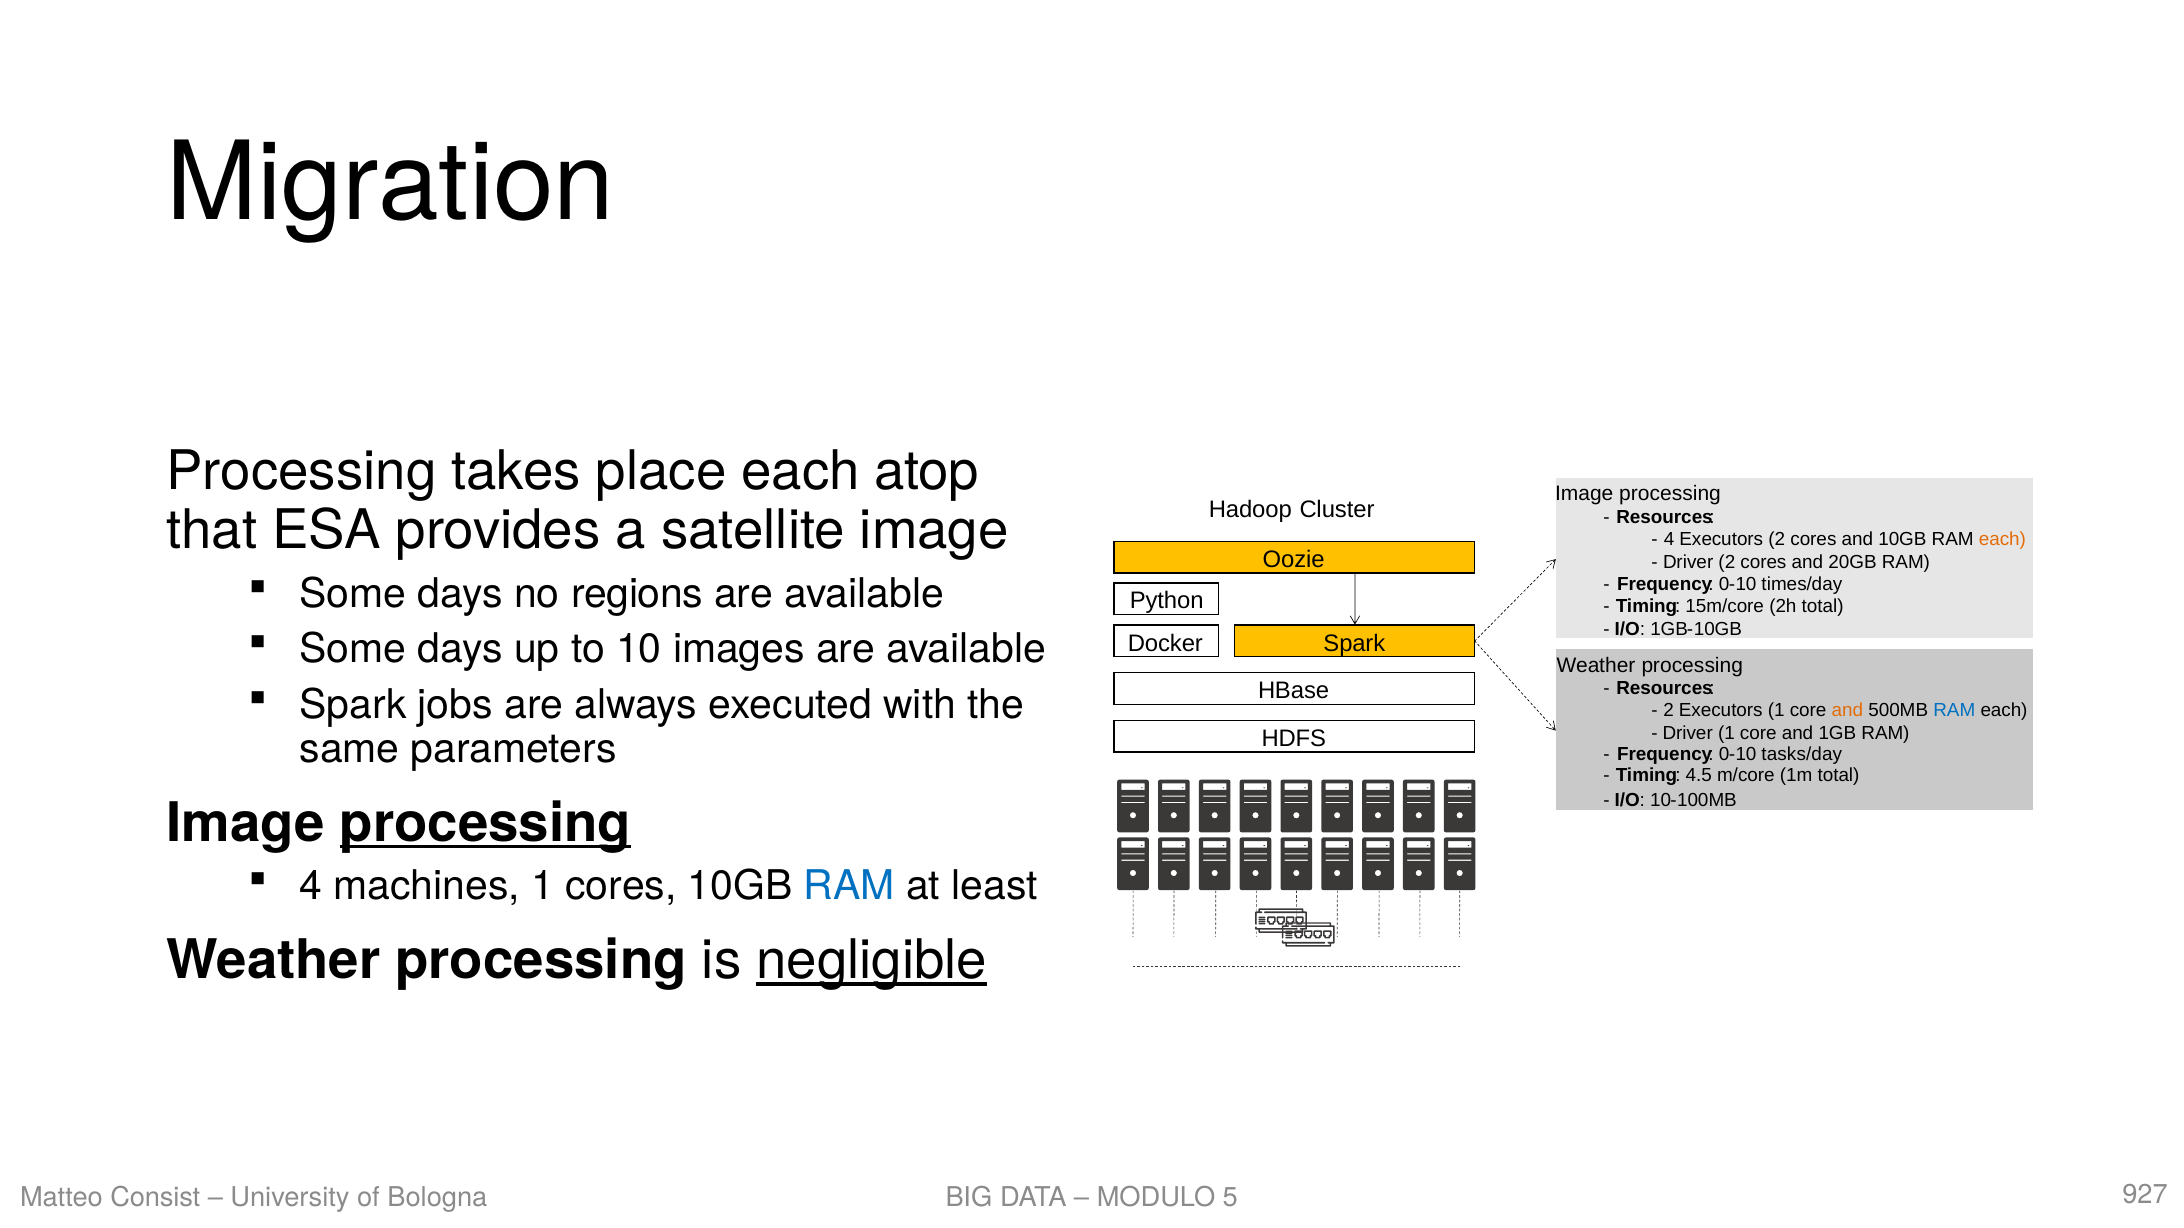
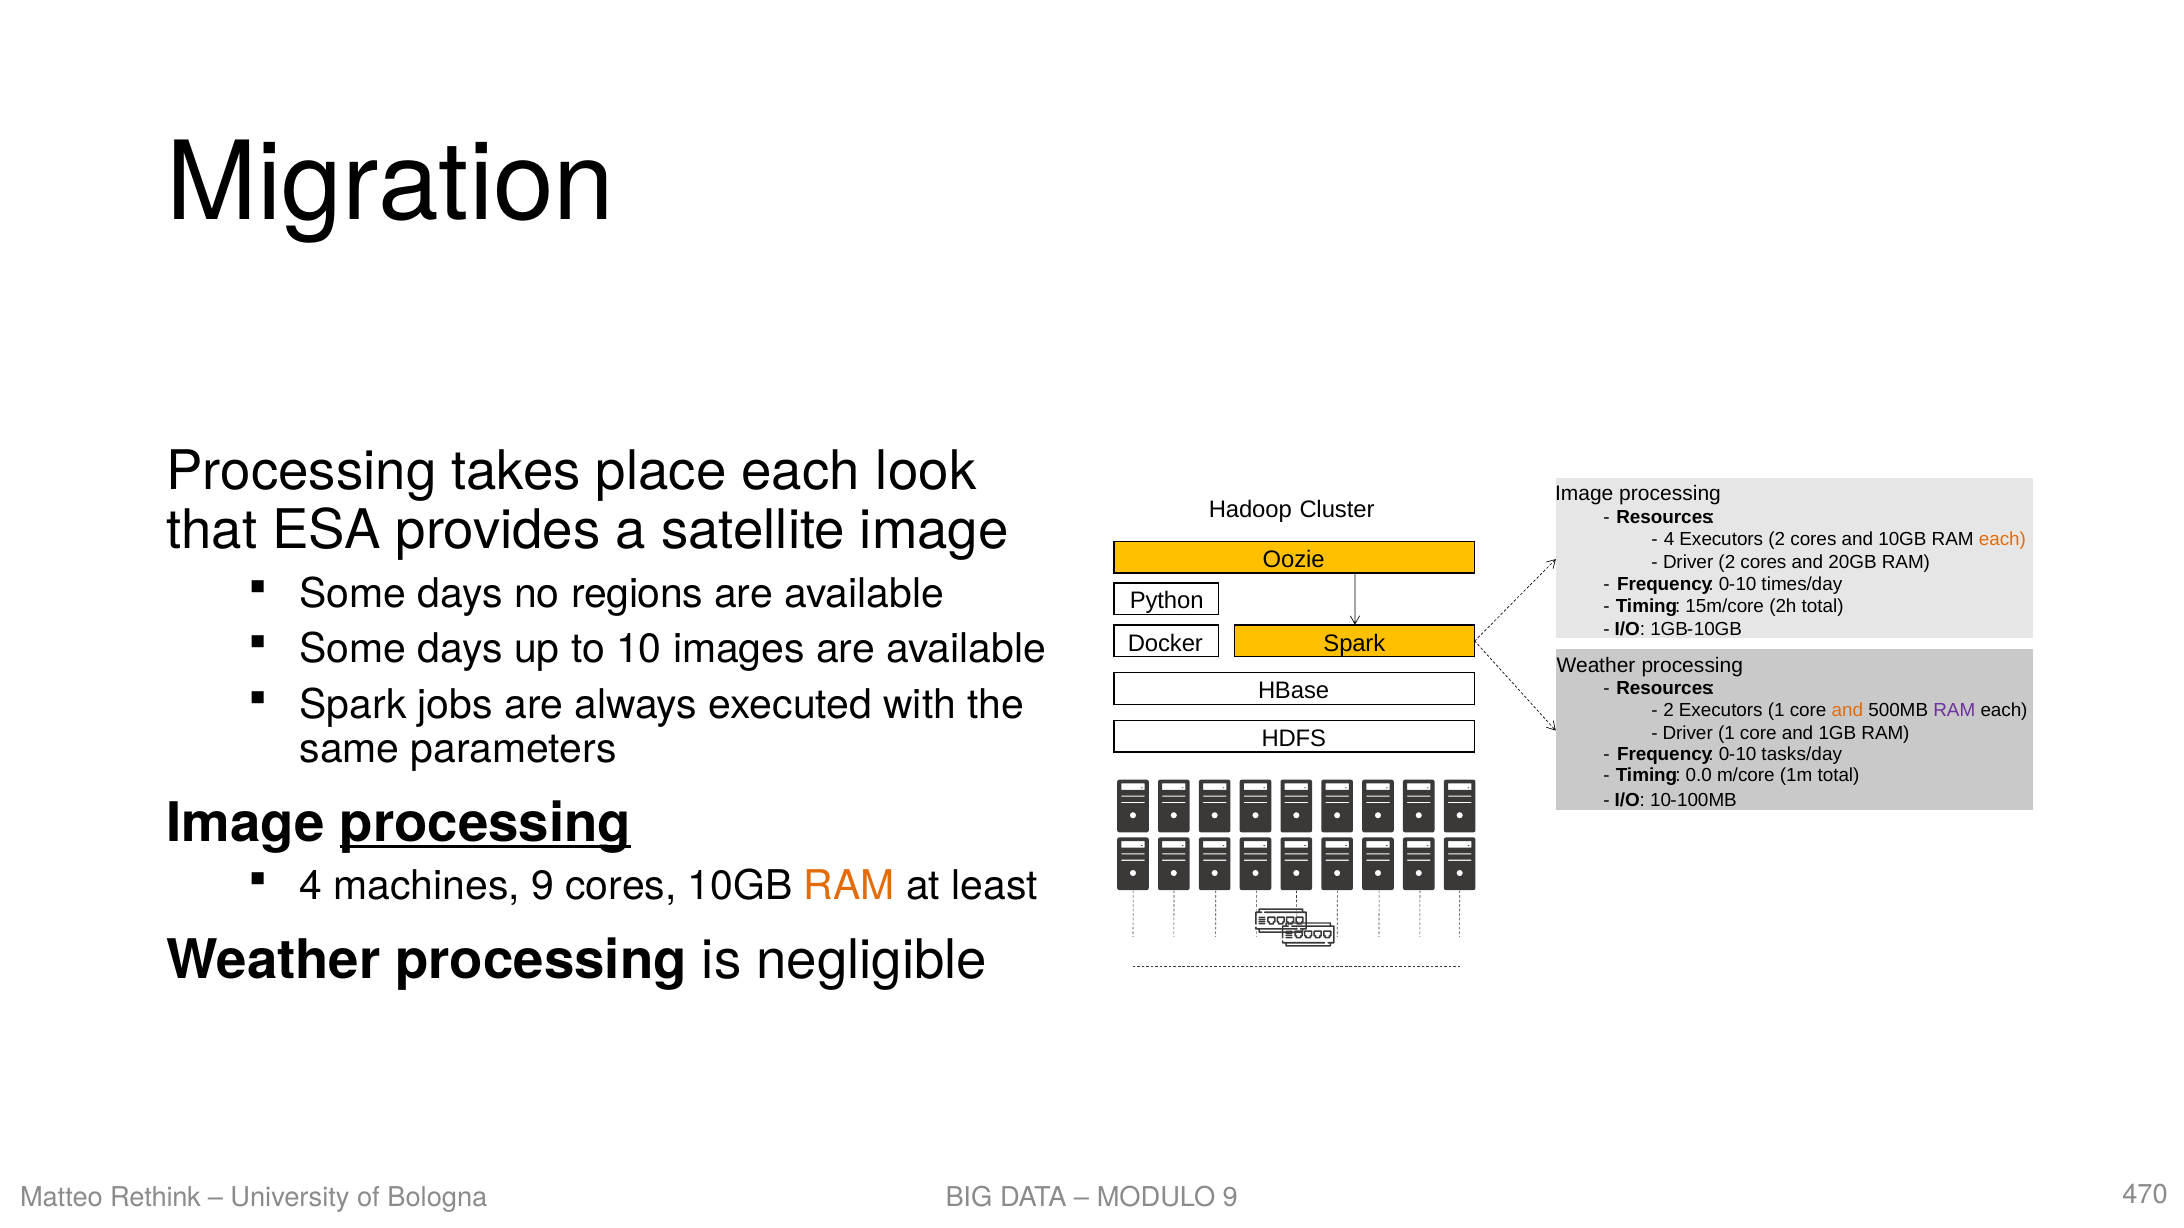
atop: atop -> look
RAM at (1954, 711) colour: blue -> purple
4.5: 4.5 -> 0.0
machines 1: 1 -> 9
RAM at (849, 887) colour: blue -> orange
negligible underline: present -> none
Consist: Consist -> Rethink
5 at (1230, 1198): 5 -> 9
927: 927 -> 470
